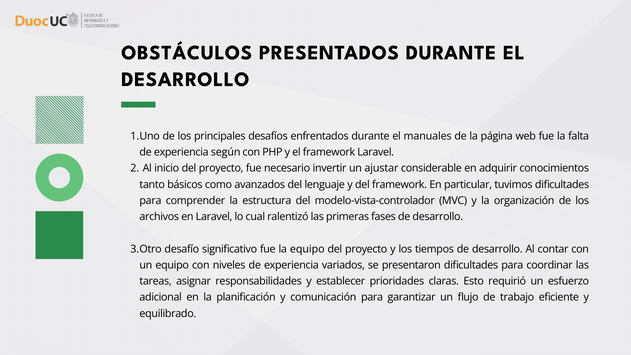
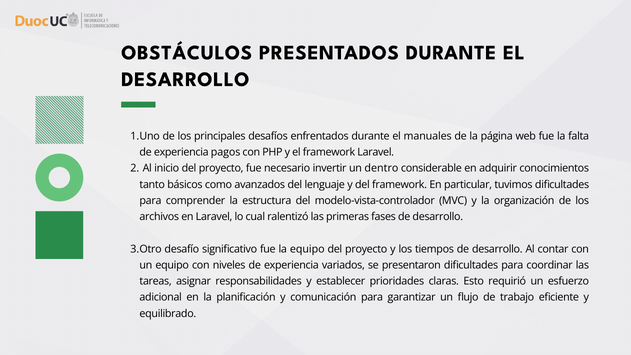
según: según -> pagos
ajustar: ajustar -> dentro
